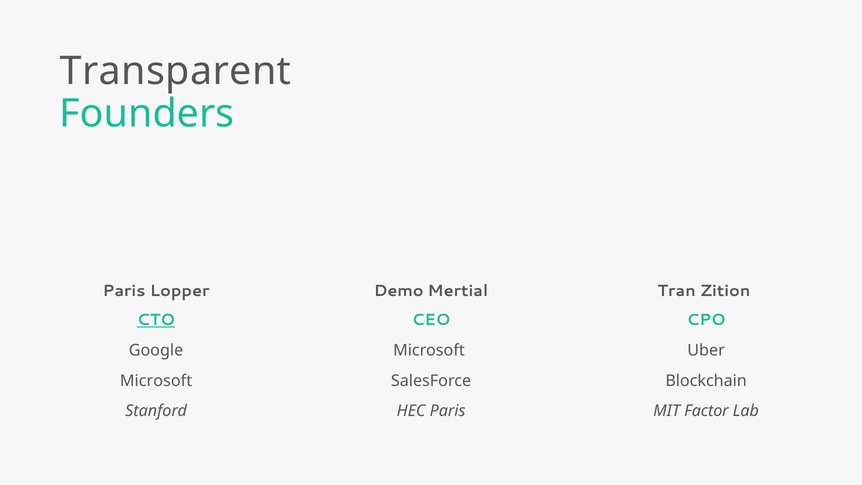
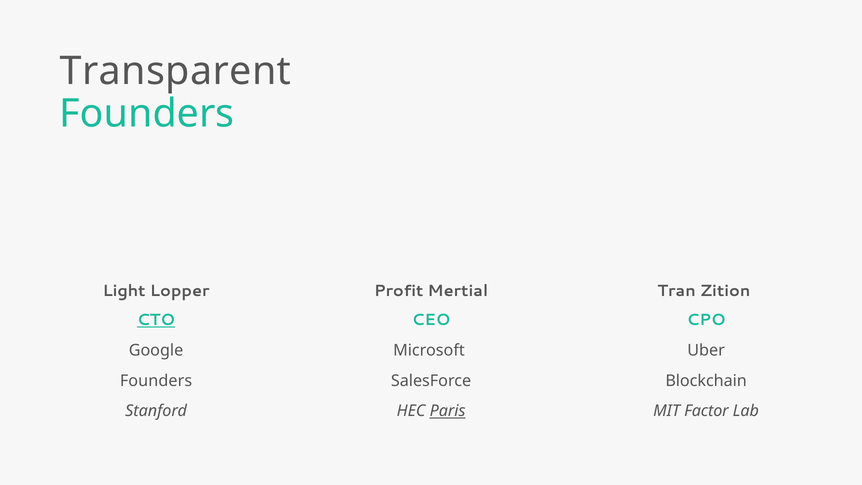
Paris at (124, 291): Paris -> Light
Demo: Demo -> Profit
Microsoft at (156, 381): Microsoft -> Founders
Paris at (448, 411) underline: none -> present
